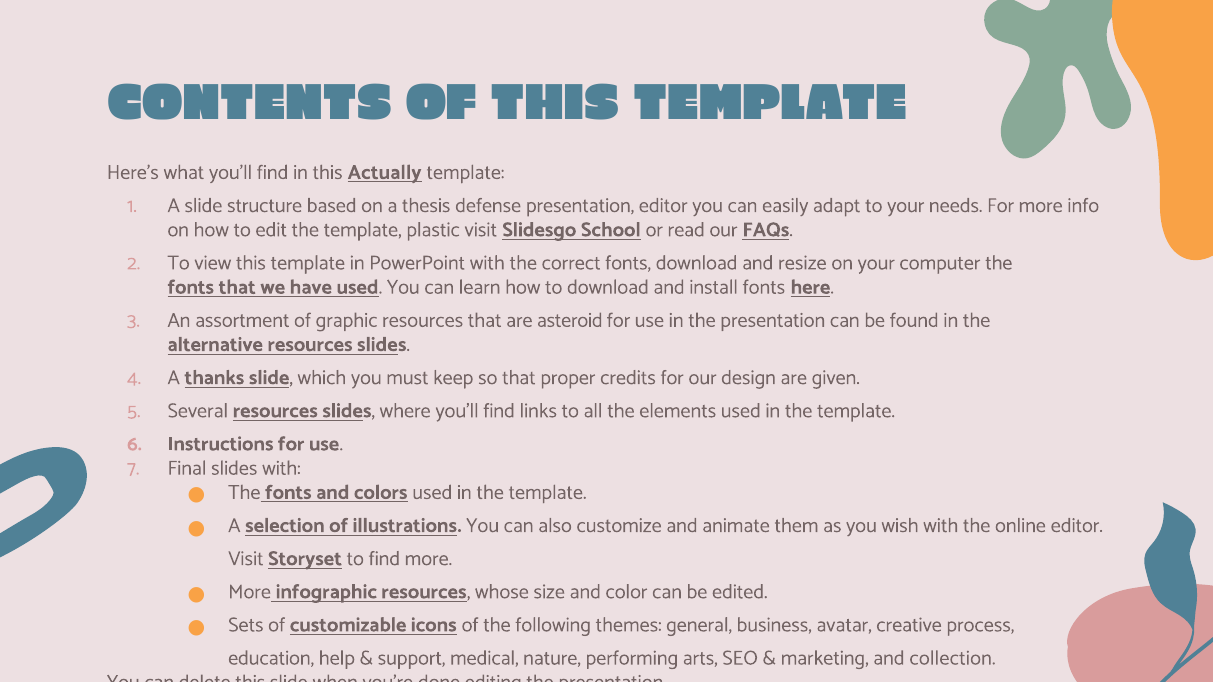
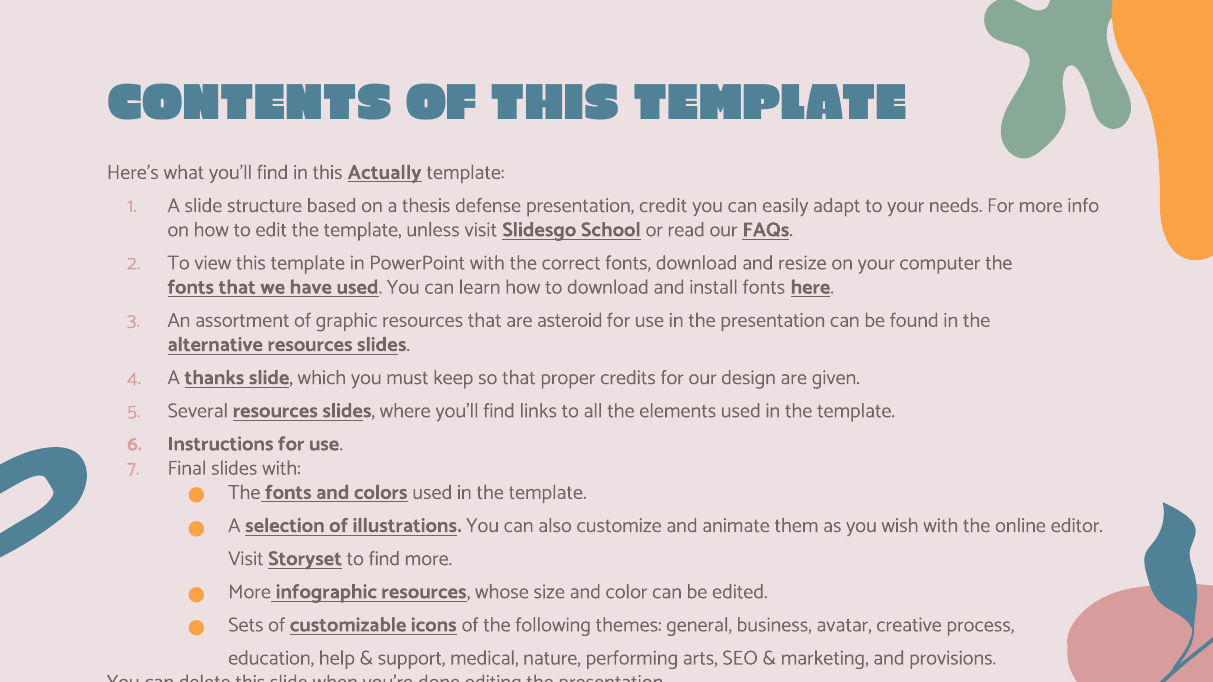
presentation editor: editor -> credit
plastic: plastic -> unless
collection: collection -> provisions
